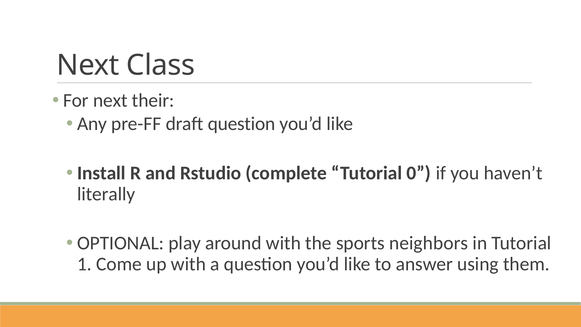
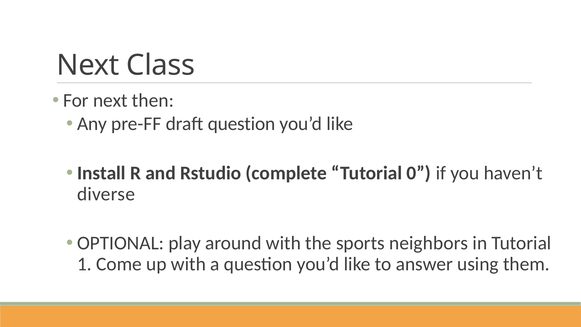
their: their -> then
literally: literally -> diverse
